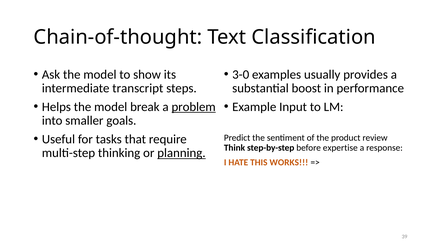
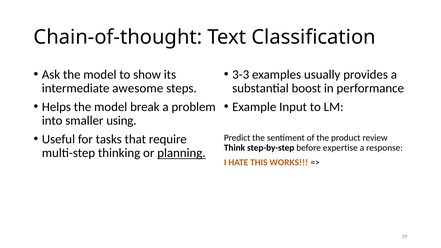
3-0: 3-0 -> 3-3
transcript: transcript -> awesome
problem underline: present -> none
goals: goals -> using
